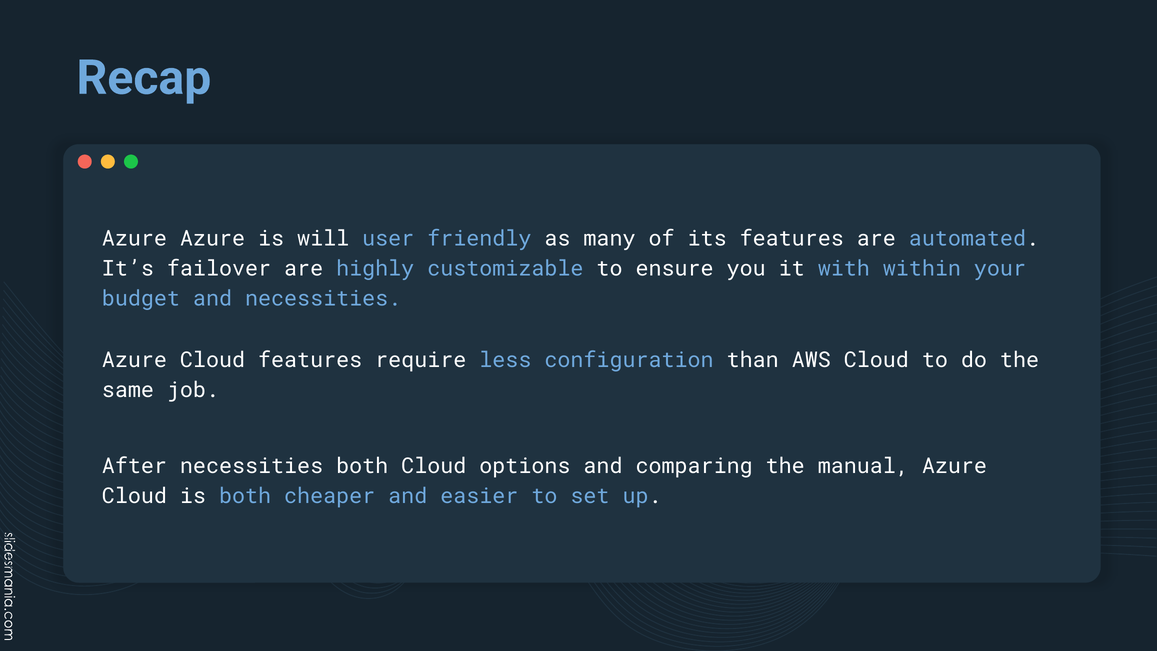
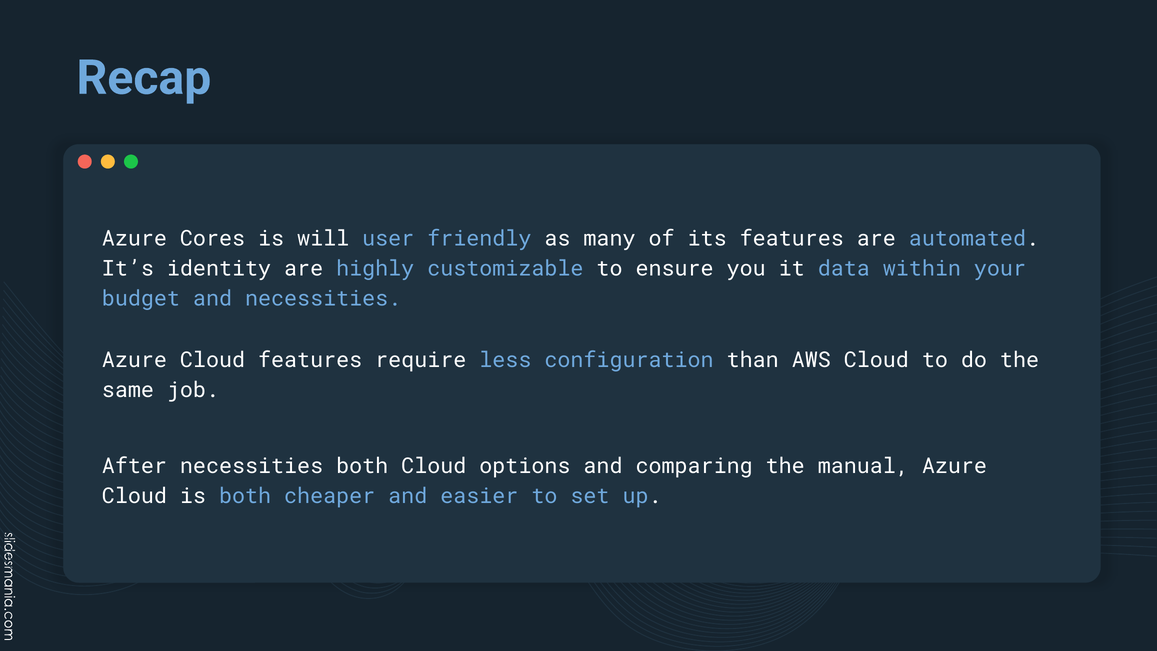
Azure Azure: Azure -> Cores
failover: failover -> identity
with: with -> data
